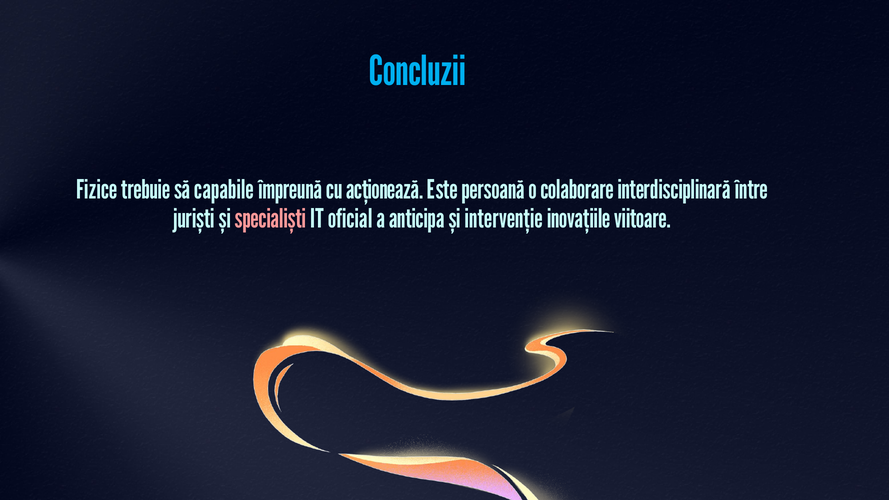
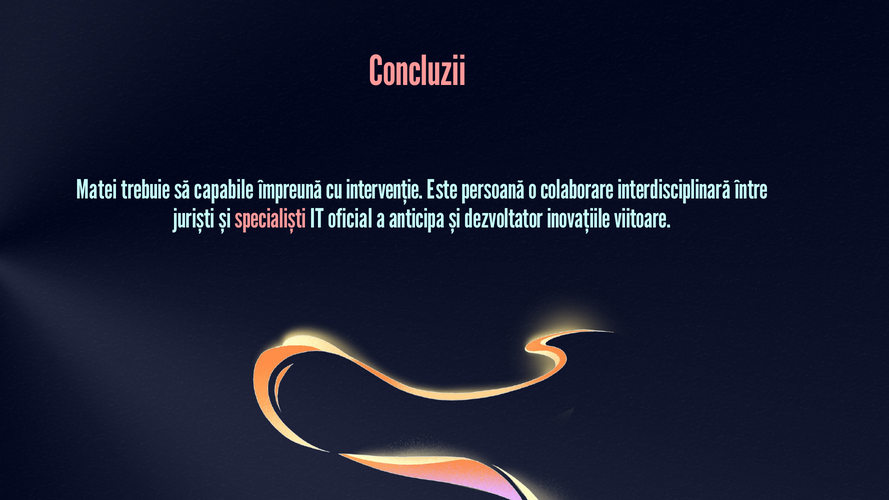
Concluzii colour: light blue -> pink
Fizice: Fizice -> Matei
acționează: acționează -> intervenție
intervenție: intervenție -> dezvoltator
